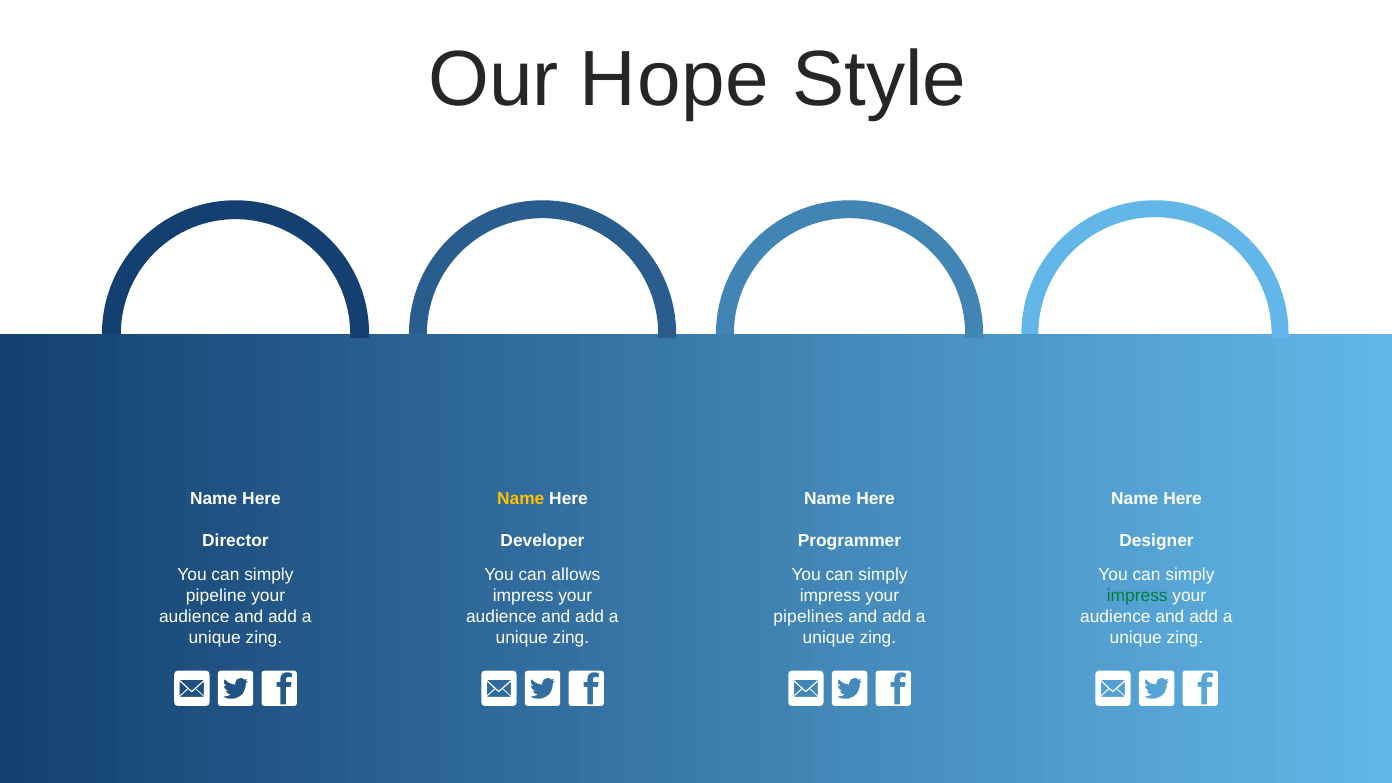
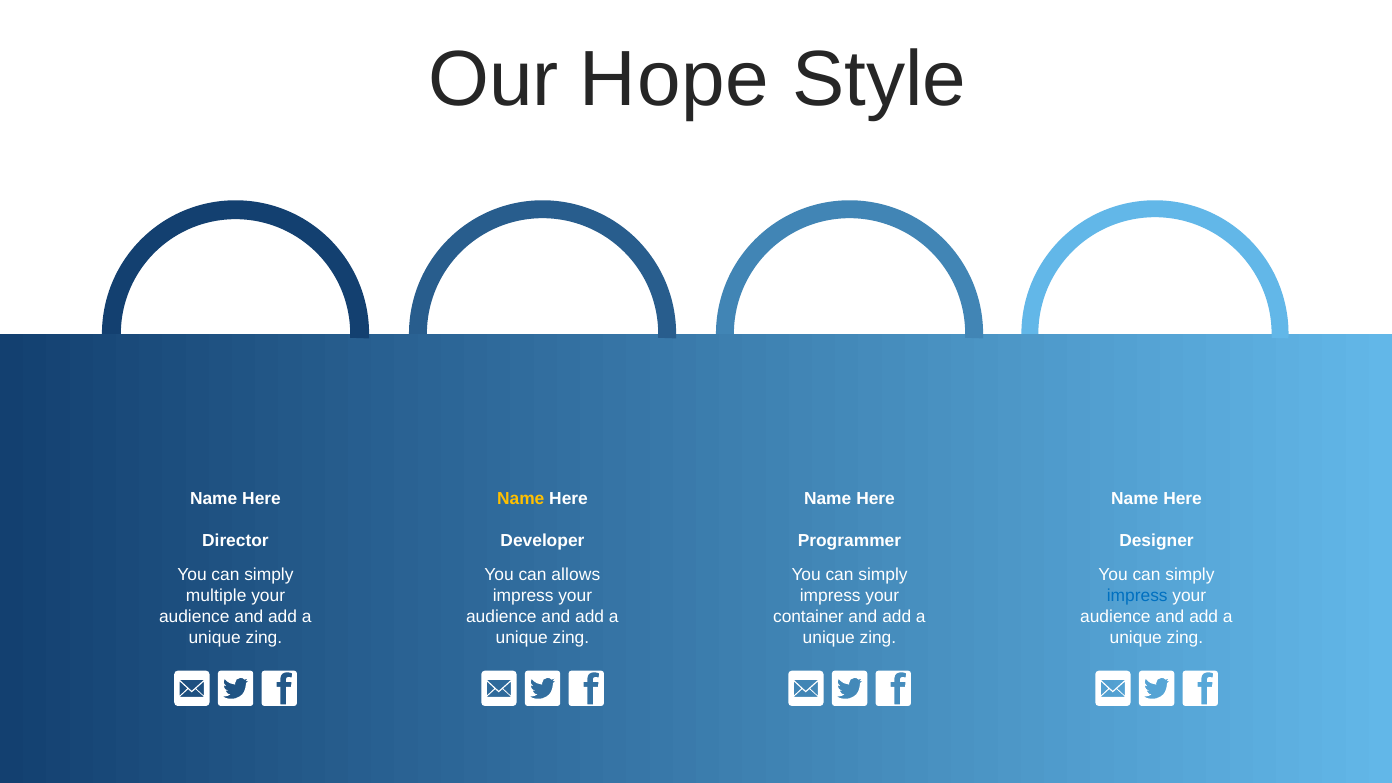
pipeline: pipeline -> multiple
impress at (1137, 596) colour: green -> blue
pipelines: pipelines -> container
